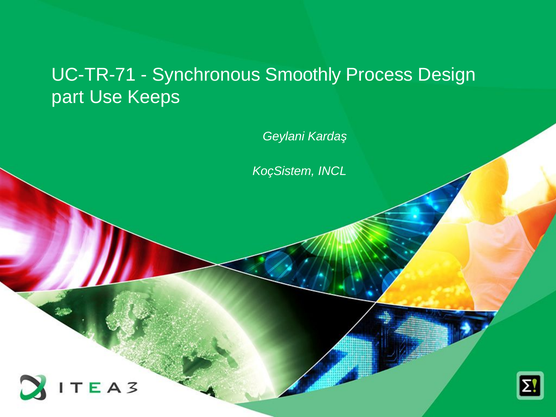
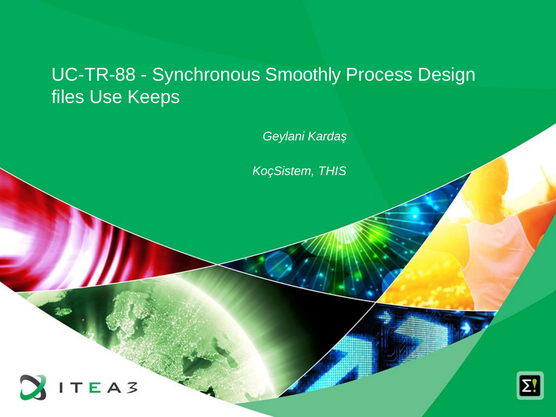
UC-TR-71: UC-TR-71 -> UC-TR-88
part: part -> files
INCL: INCL -> THIS
